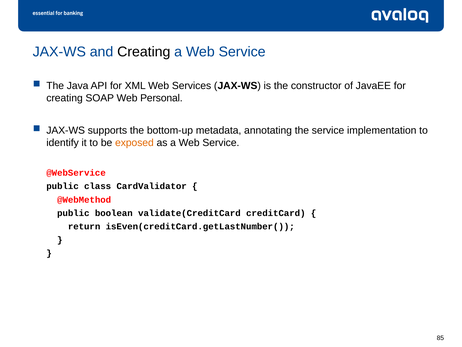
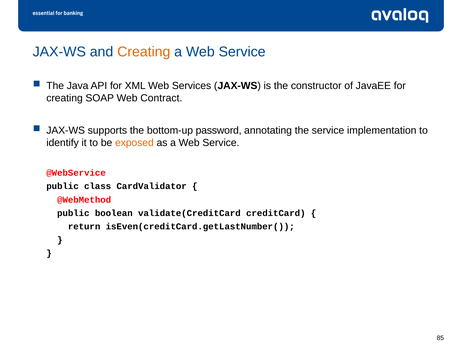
Creating at (144, 52) colour: black -> orange
Personal: Personal -> Contract
metadata: metadata -> password
